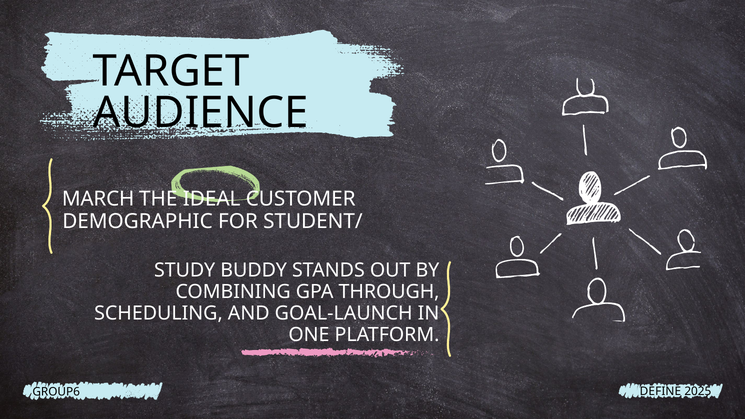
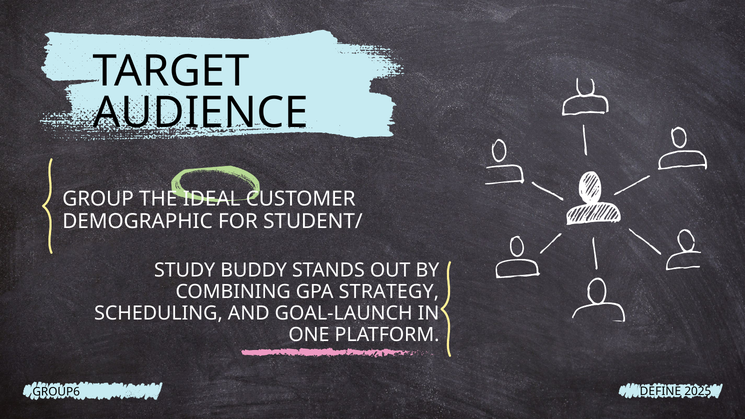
MARCH: MARCH -> GROUP
THROUGH: THROUGH -> STRATEGY
